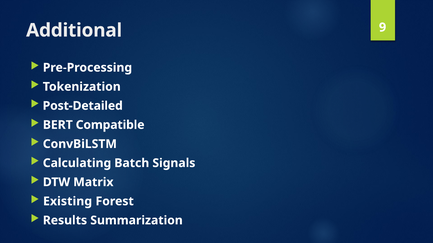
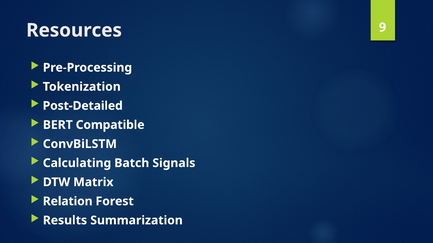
Additional: Additional -> Resources
Existing: Existing -> Relation
